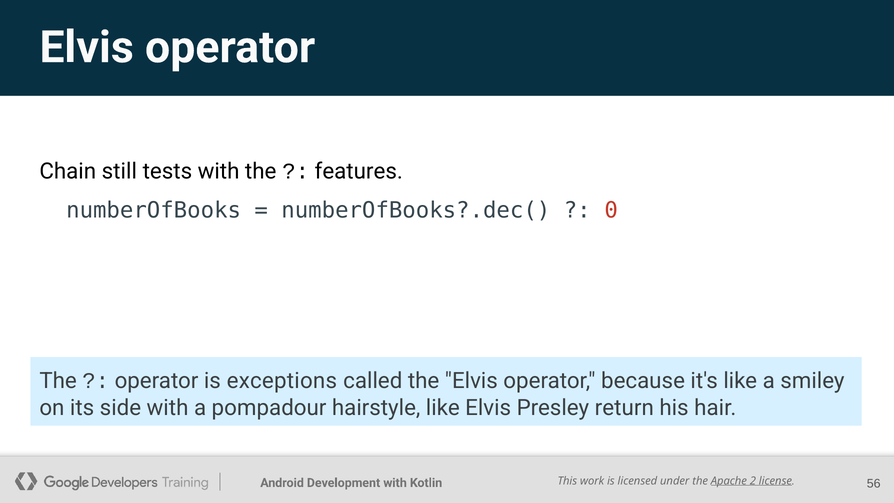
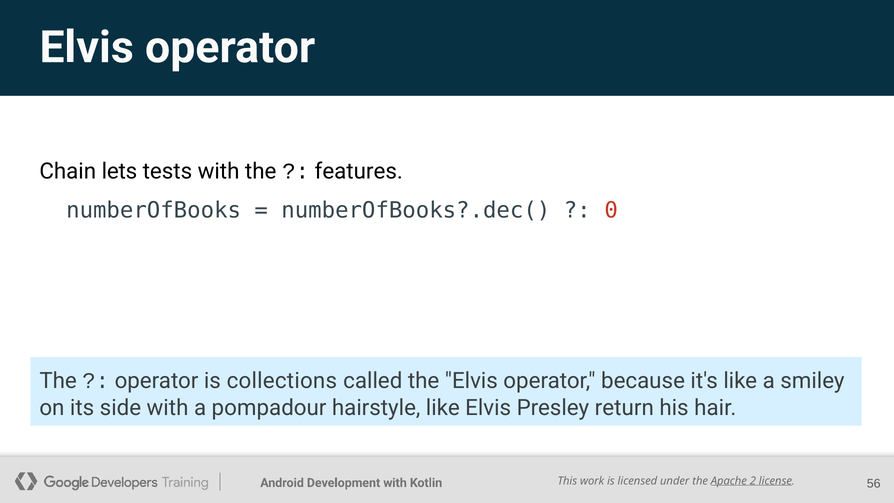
still: still -> lets
exceptions: exceptions -> collections
